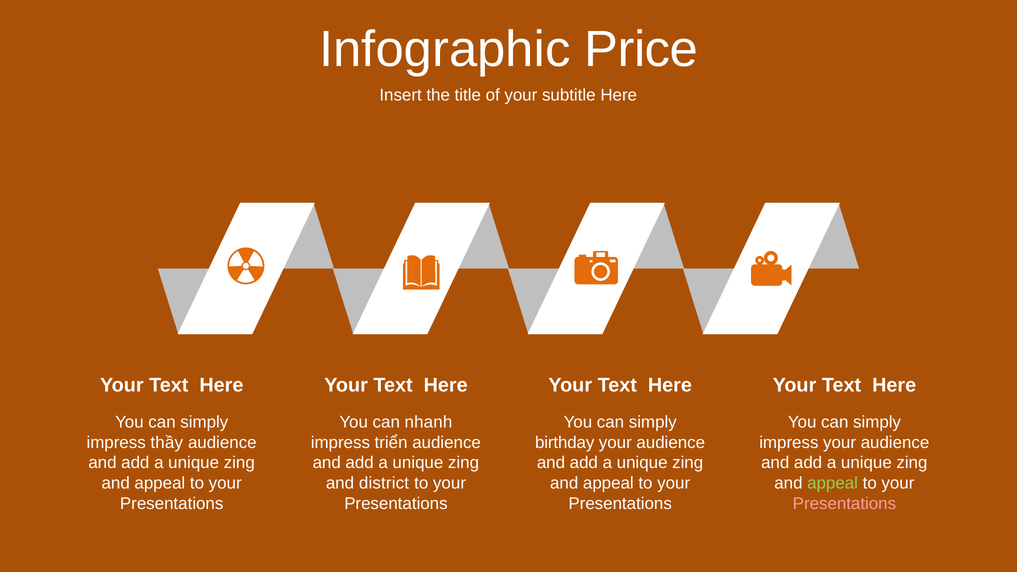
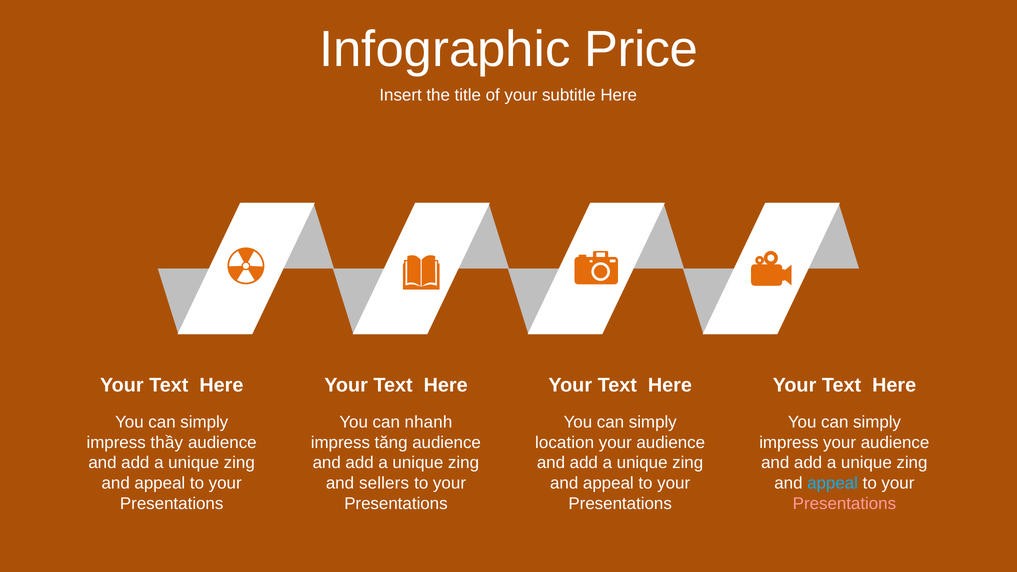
triển: triển -> tăng
birthday: birthday -> location
district: district -> sellers
appeal at (833, 483) colour: light green -> light blue
